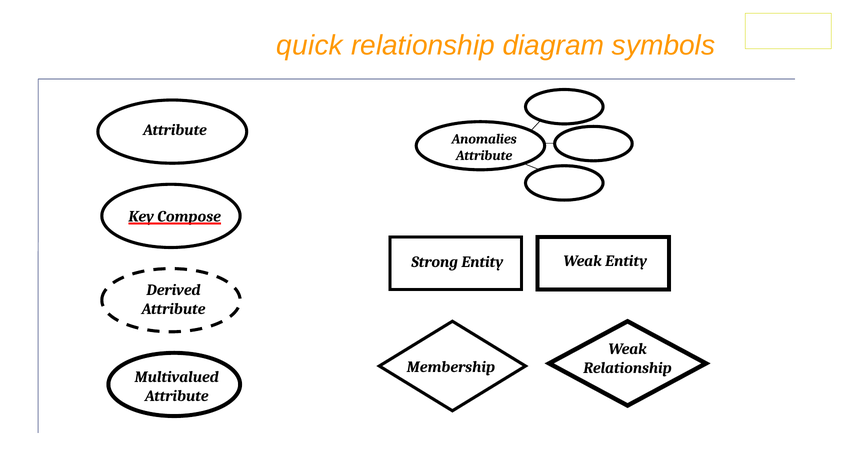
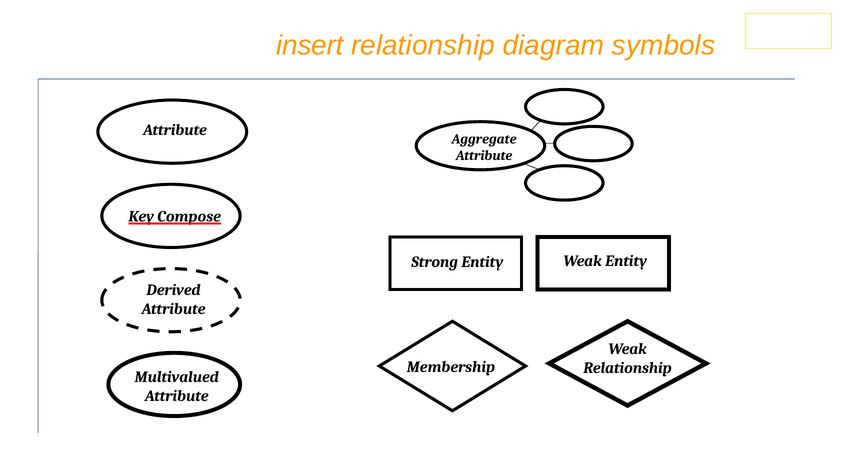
quick: quick -> insert
Anomalies: Anomalies -> Aggregate
